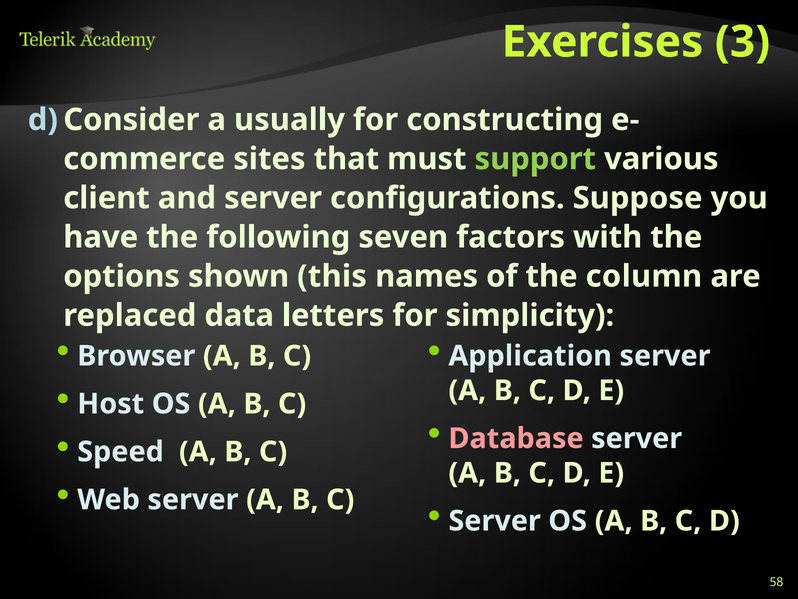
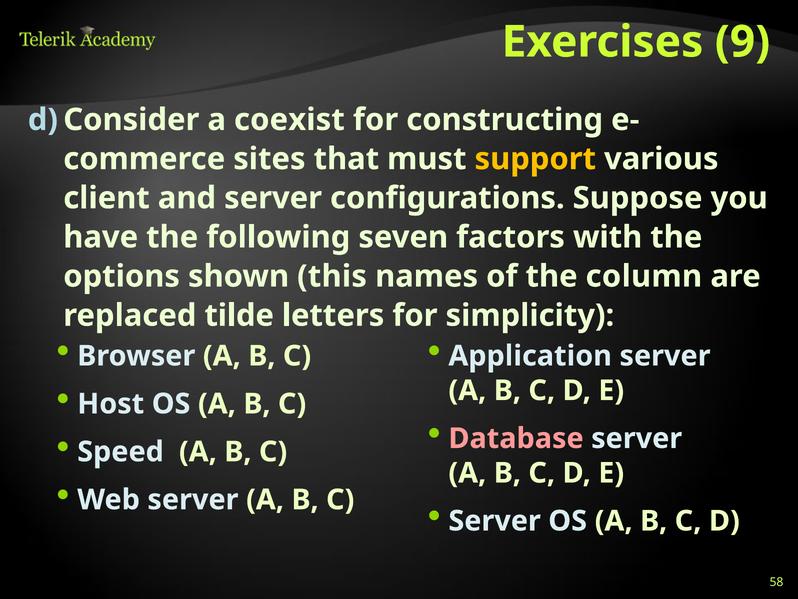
3: 3 -> 9
usually: usually -> coexist
support colour: light green -> yellow
data: data -> tilde
